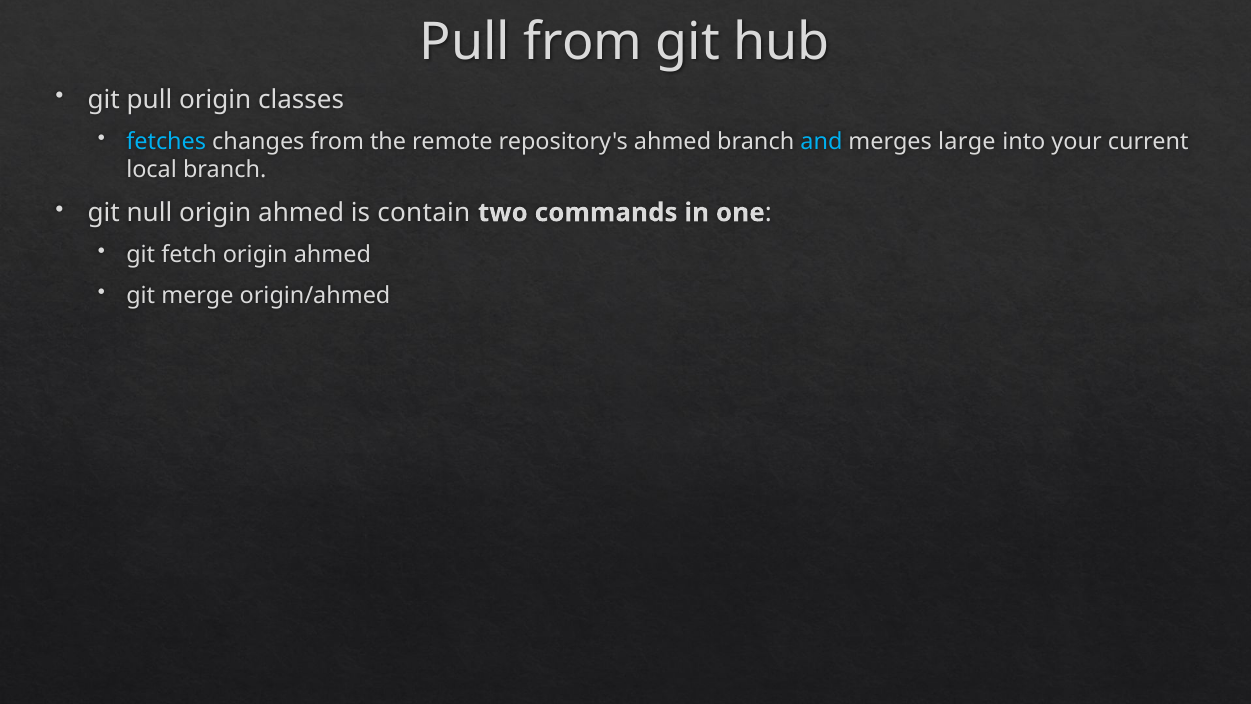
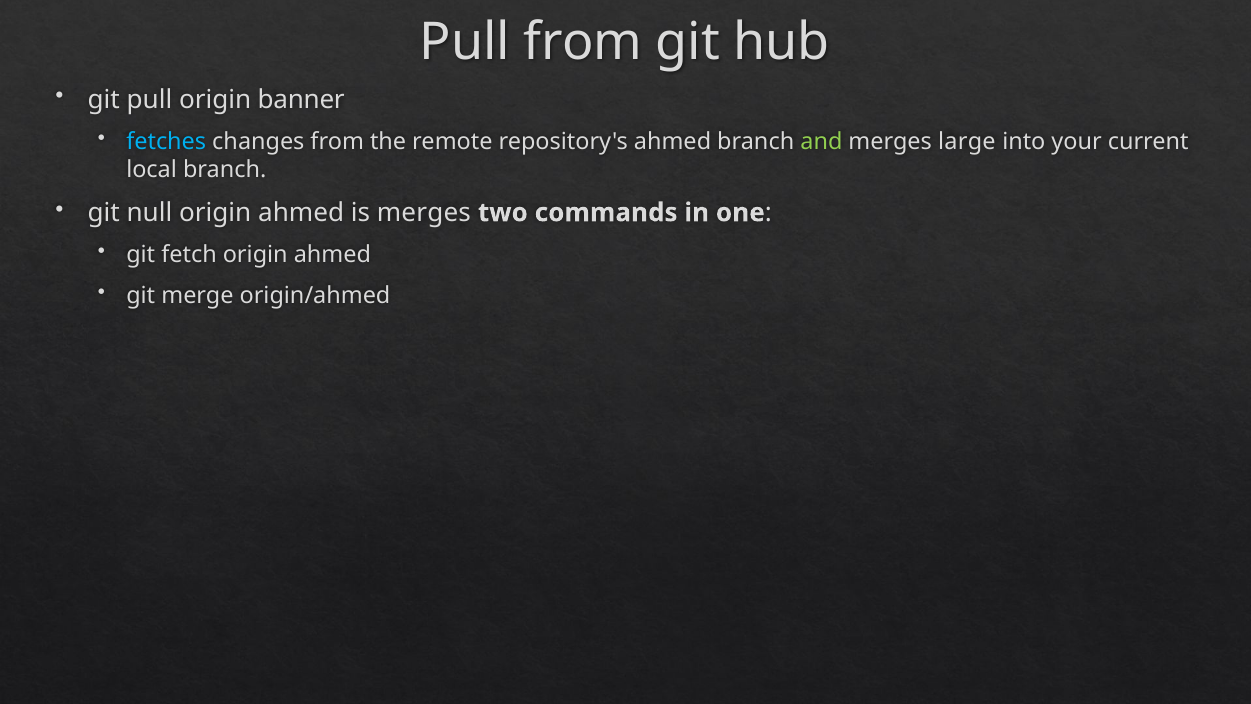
classes: classes -> banner
and colour: light blue -> light green
is contain: contain -> merges
